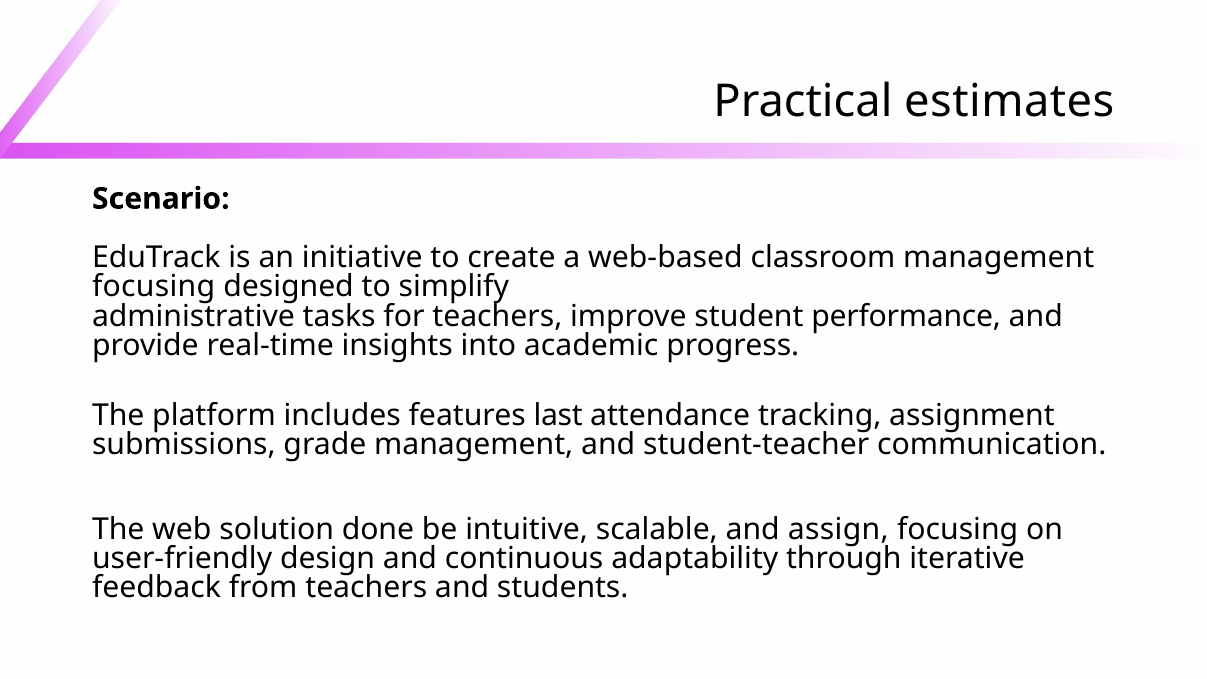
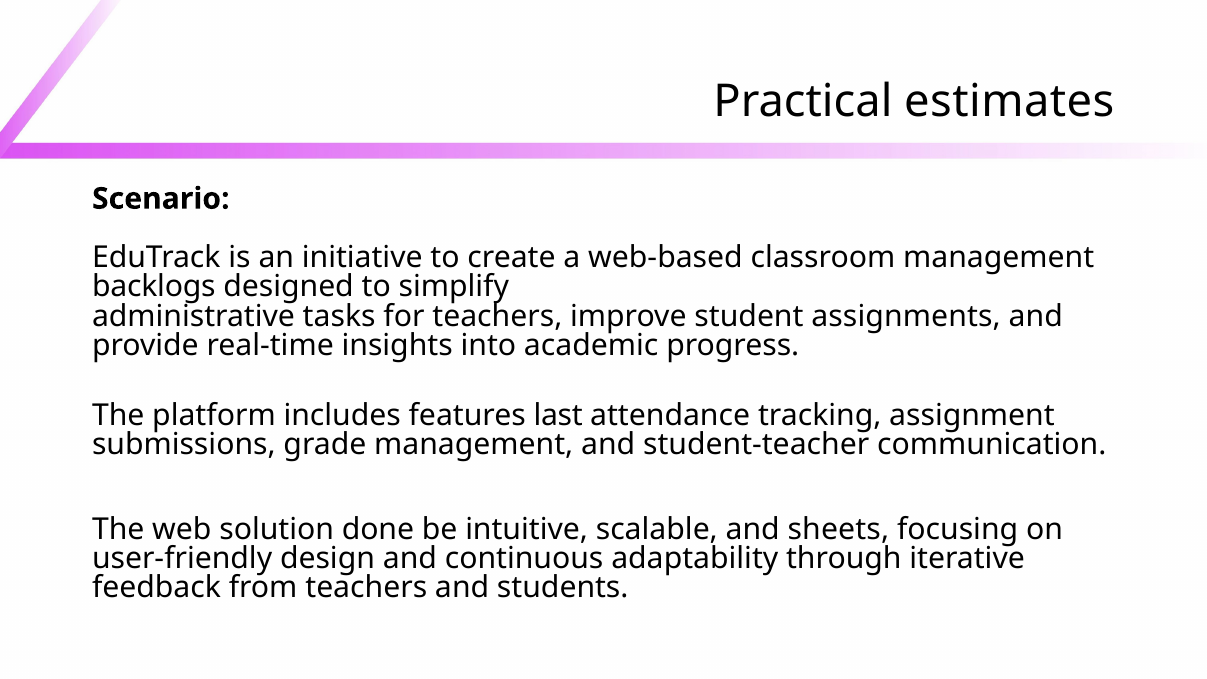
focusing at (154, 287): focusing -> backlogs
performance: performance -> assignments
assign: assign -> sheets
